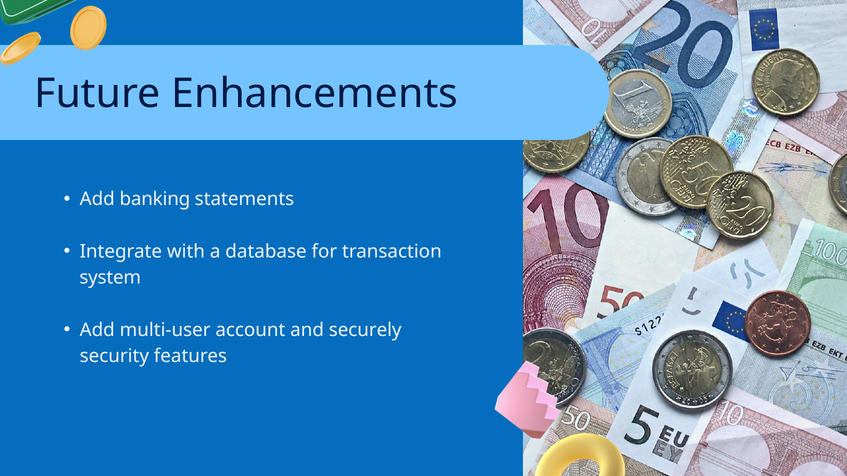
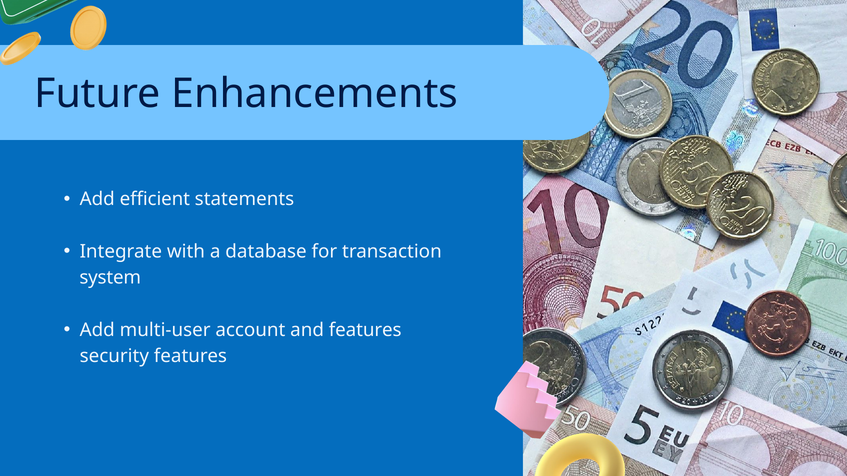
banking: banking -> efficient
and securely: securely -> features
